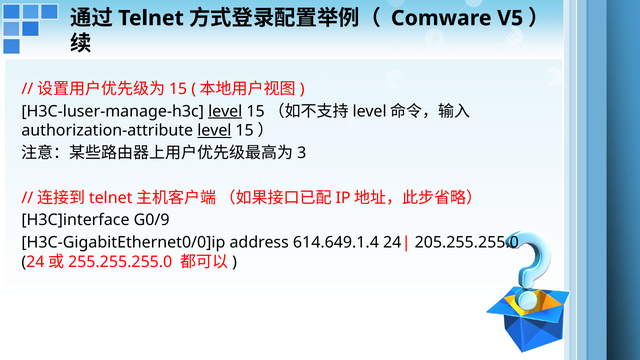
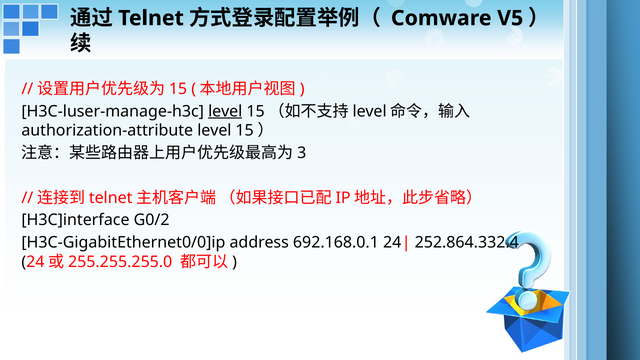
level at (214, 131) underline: present -> none
G0/9: G0/9 -> G0/2
614.649.1.4: 614.649.1.4 -> 692.168.0.1
205.255.255.0: 205.255.255.0 -> 252.864.332.4
